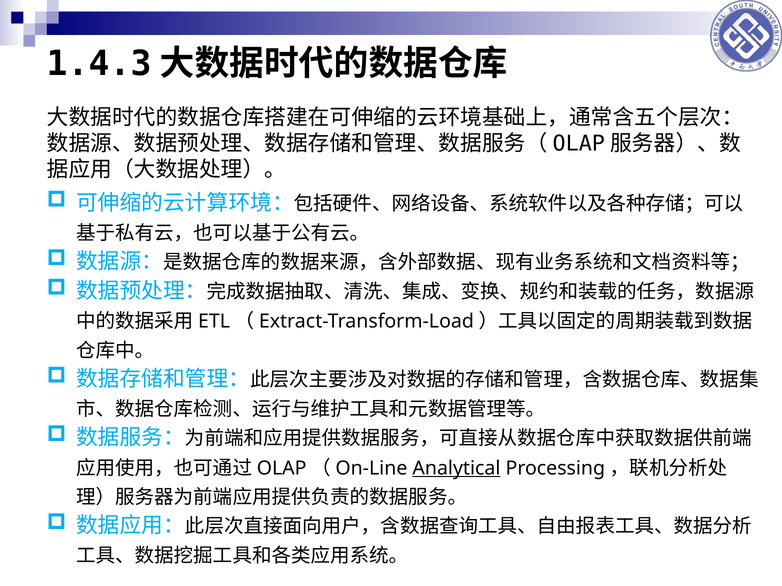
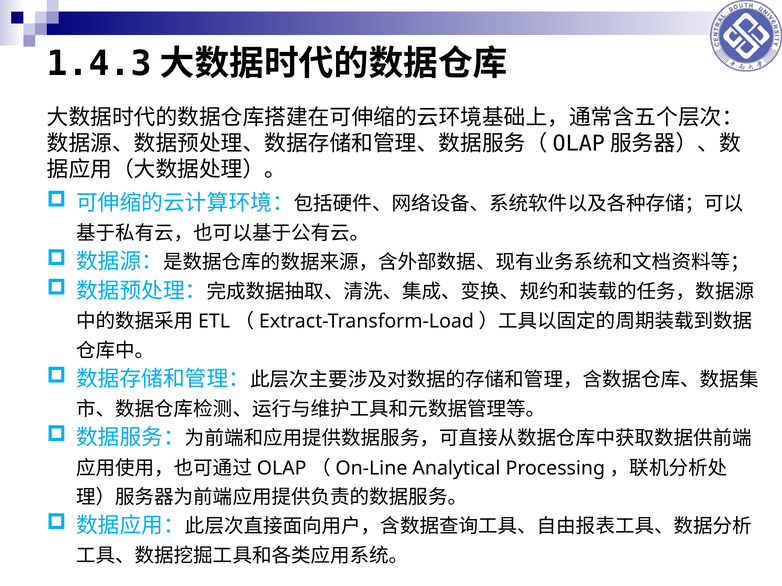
Analytical underline: present -> none
